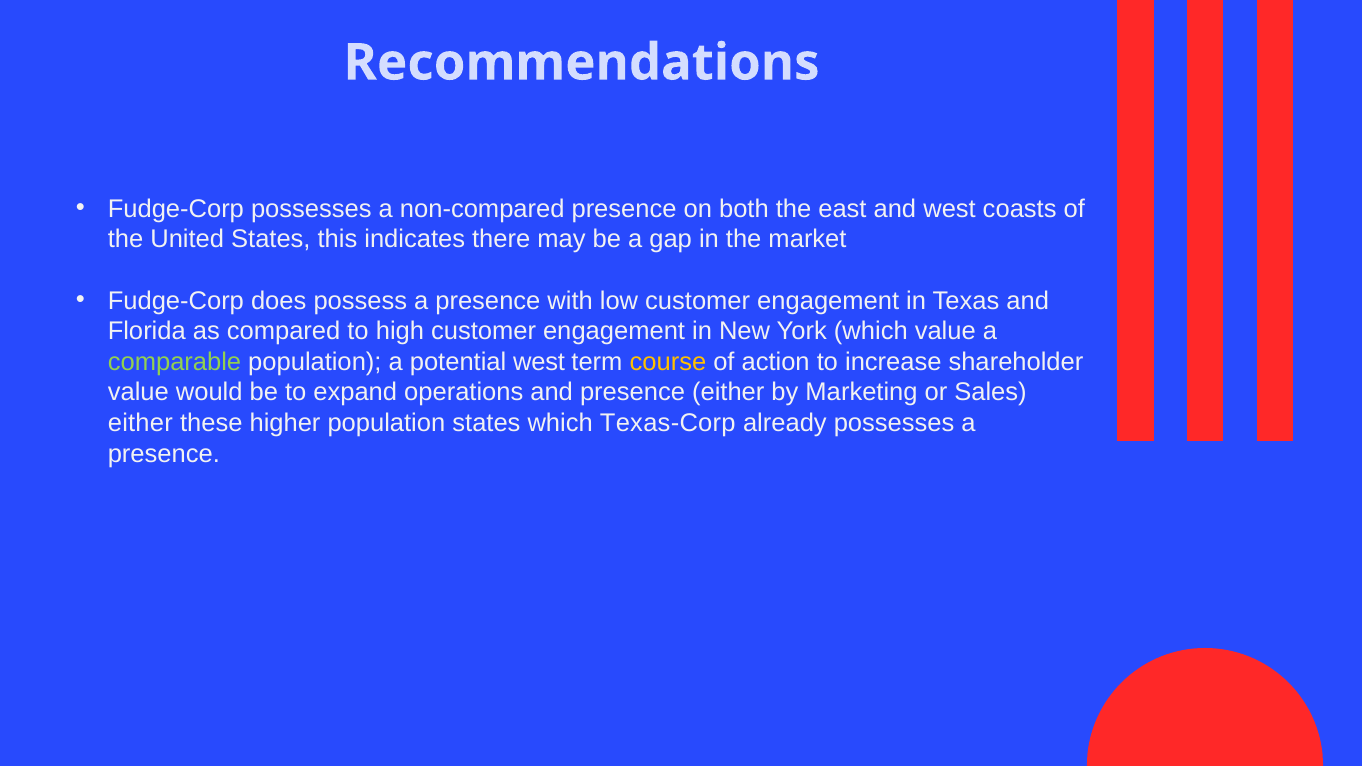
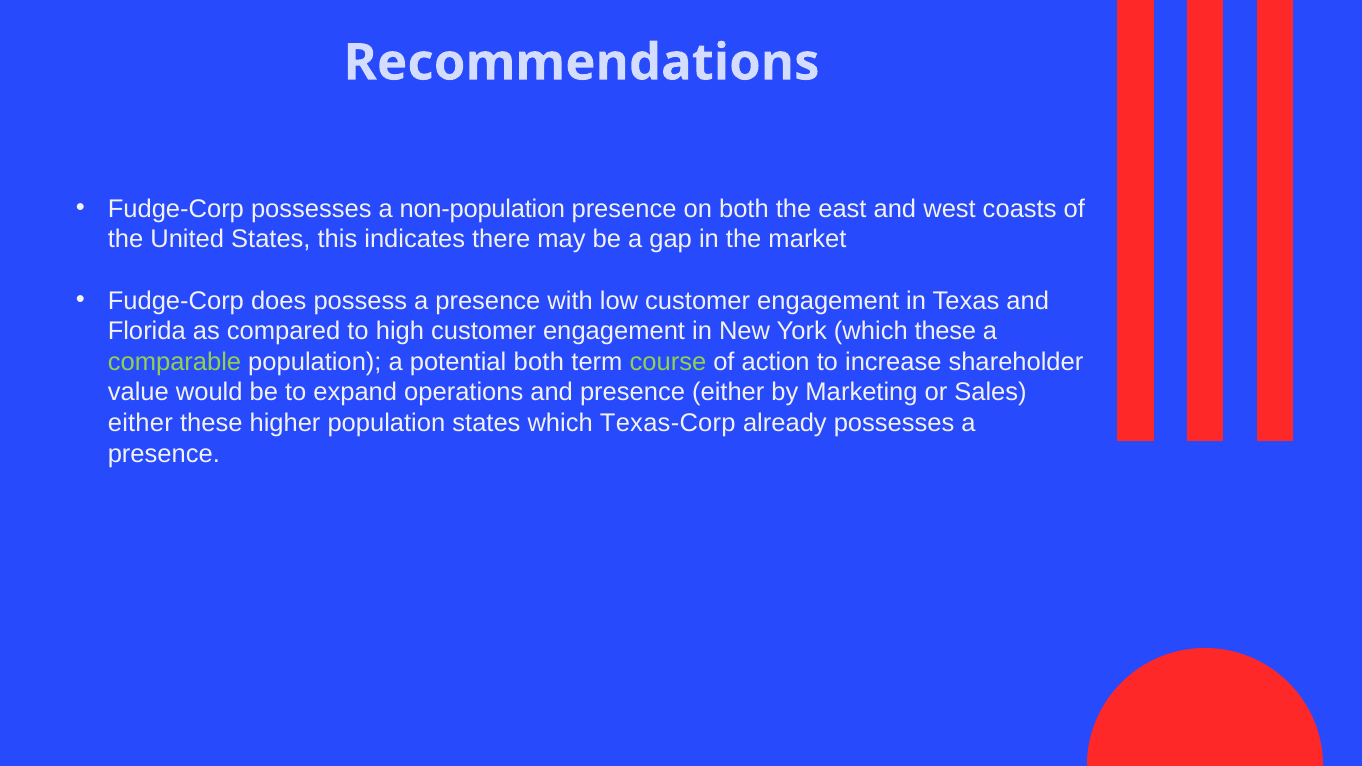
non-compared: non-compared -> non-population
which value: value -> these
potential west: west -> both
course colour: yellow -> light green
